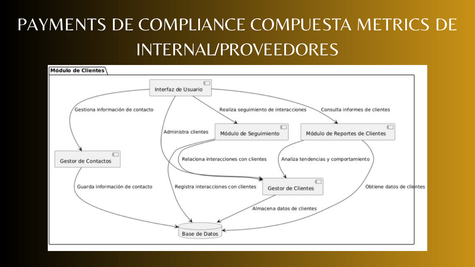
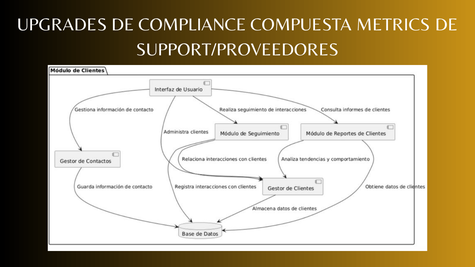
PAYMENTS: PAYMENTS -> UPGRADES
INTERNAL/PROVEEDORES: INTERNAL/PROVEEDORES -> SUPPORT/PROVEEDORES
